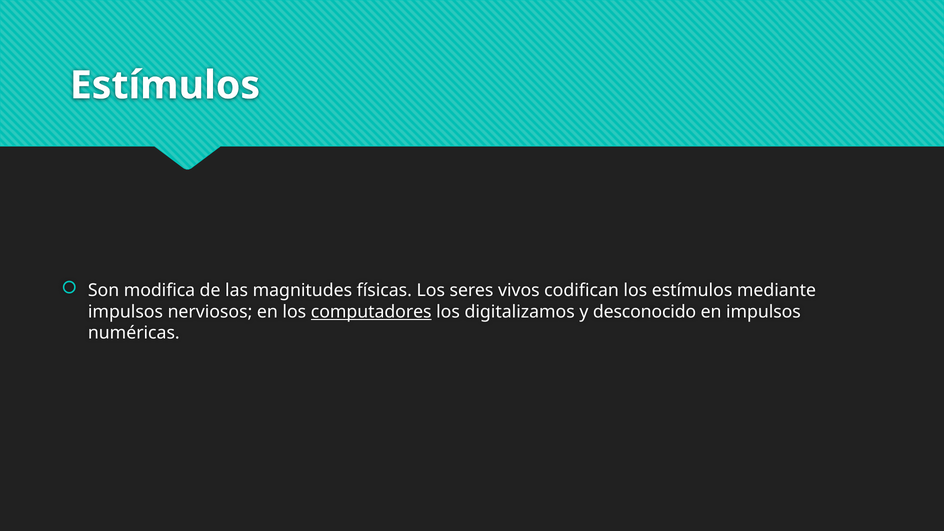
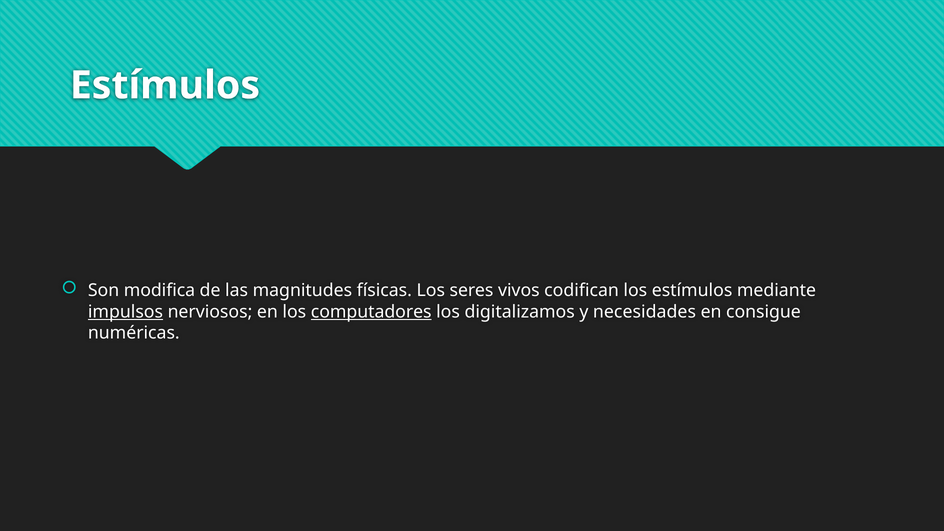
impulsos at (125, 312) underline: none -> present
desconocido: desconocido -> necesidades
en impulsos: impulsos -> consigue
